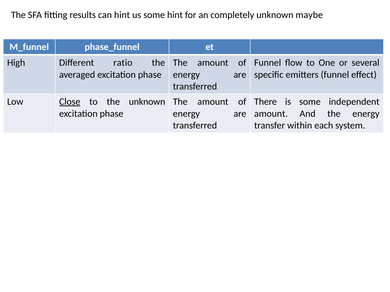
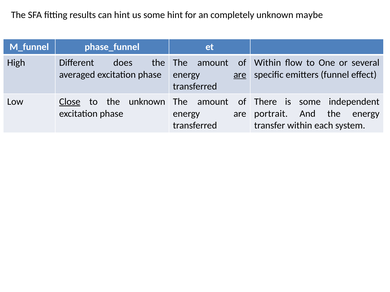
ratio: ratio -> does
Funnel at (268, 63): Funnel -> Within
are at (240, 75) underline: none -> present
amount at (271, 114): amount -> portrait
